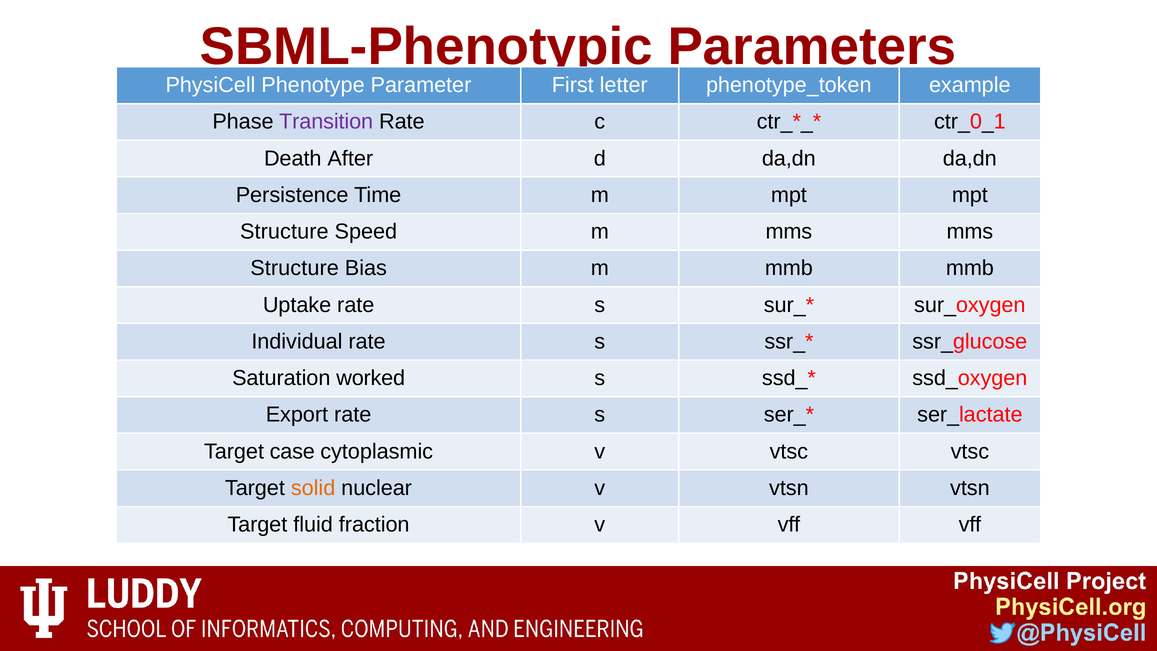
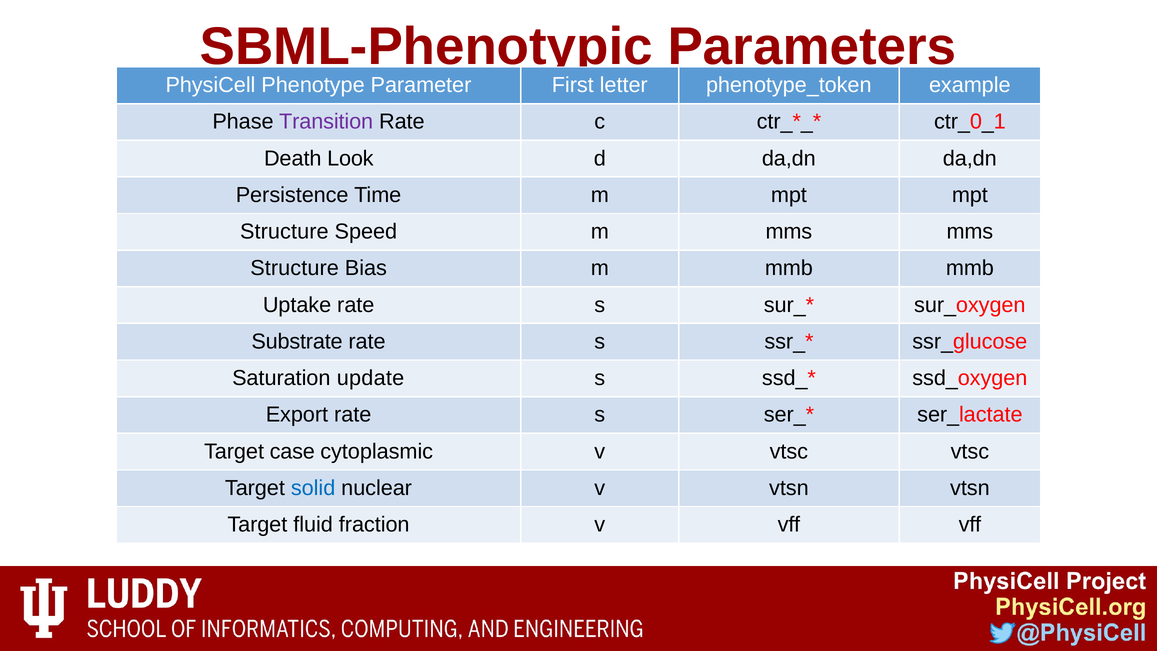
After: After -> Look
Individual: Individual -> Substrate
worked: worked -> update
solid colour: orange -> blue
